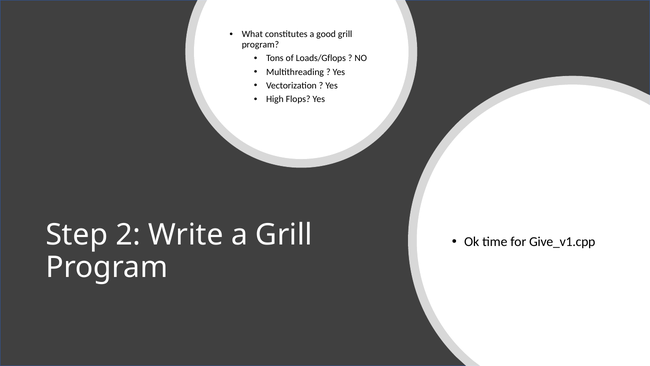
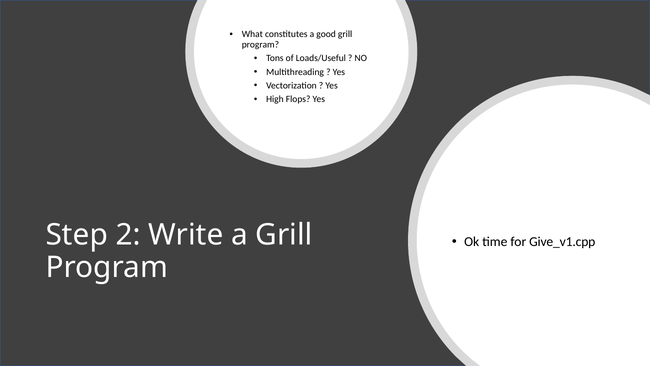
Loads/Gflops: Loads/Gflops -> Loads/Useful
